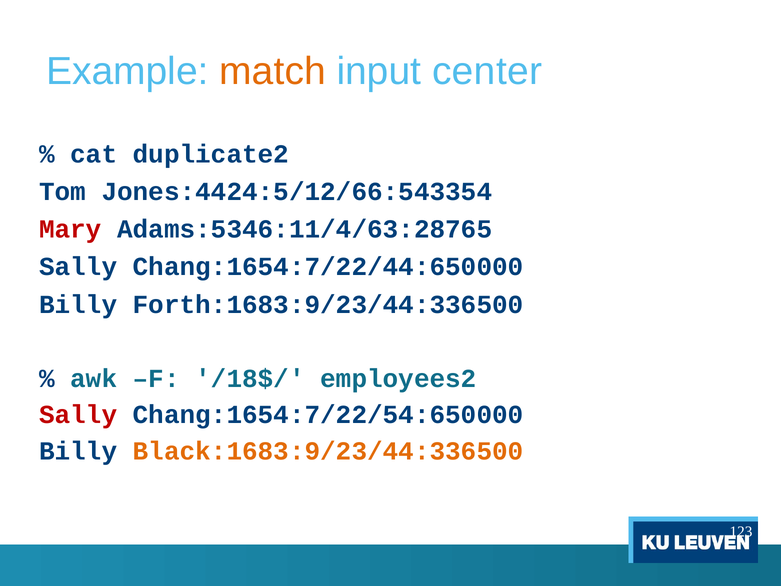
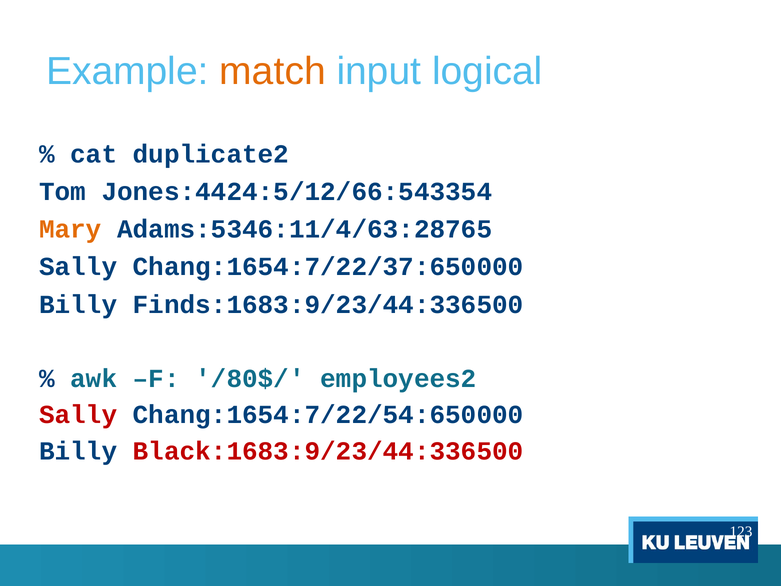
center: center -> logical
Mary colour: red -> orange
Chang:1654:7/22/44:650000: Chang:1654:7/22/44:650000 -> Chang:1654:7/22/37:650000
Forth:1683:9/23/44:336500: Forth:1683:9/23/44:336500 -> Finds:1683:9/23/44:336500
/18$/: /18$/ -> /80$/
Black:1683:9/23/44:336500 colour: orange -> red
